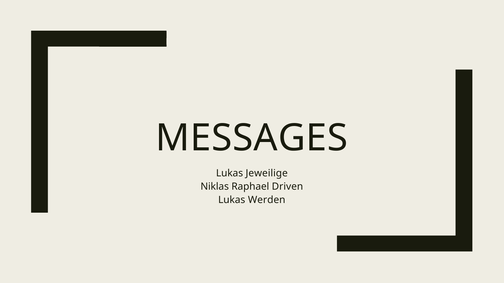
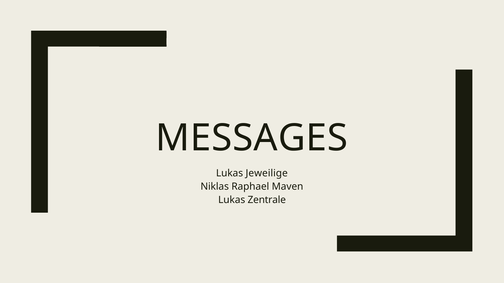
Driven: Driven -> Maven
Werden: Werden -> Zentrale
